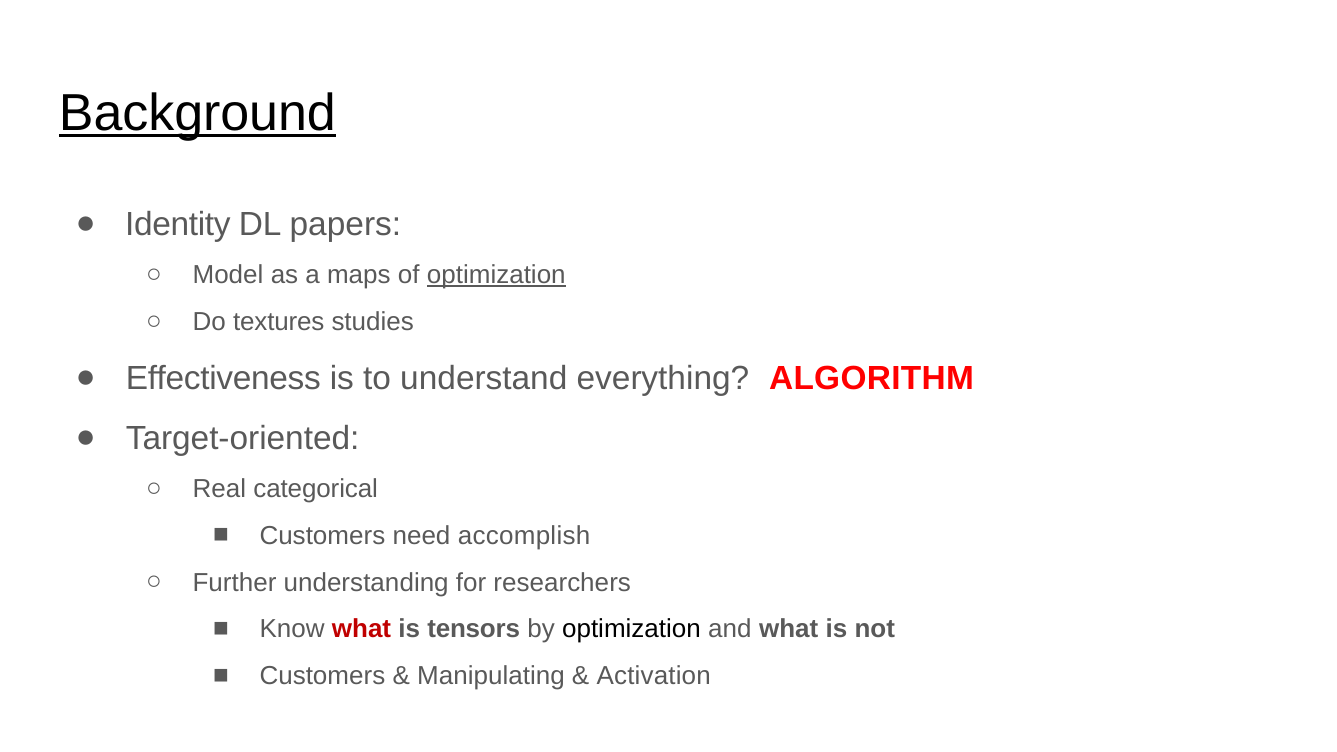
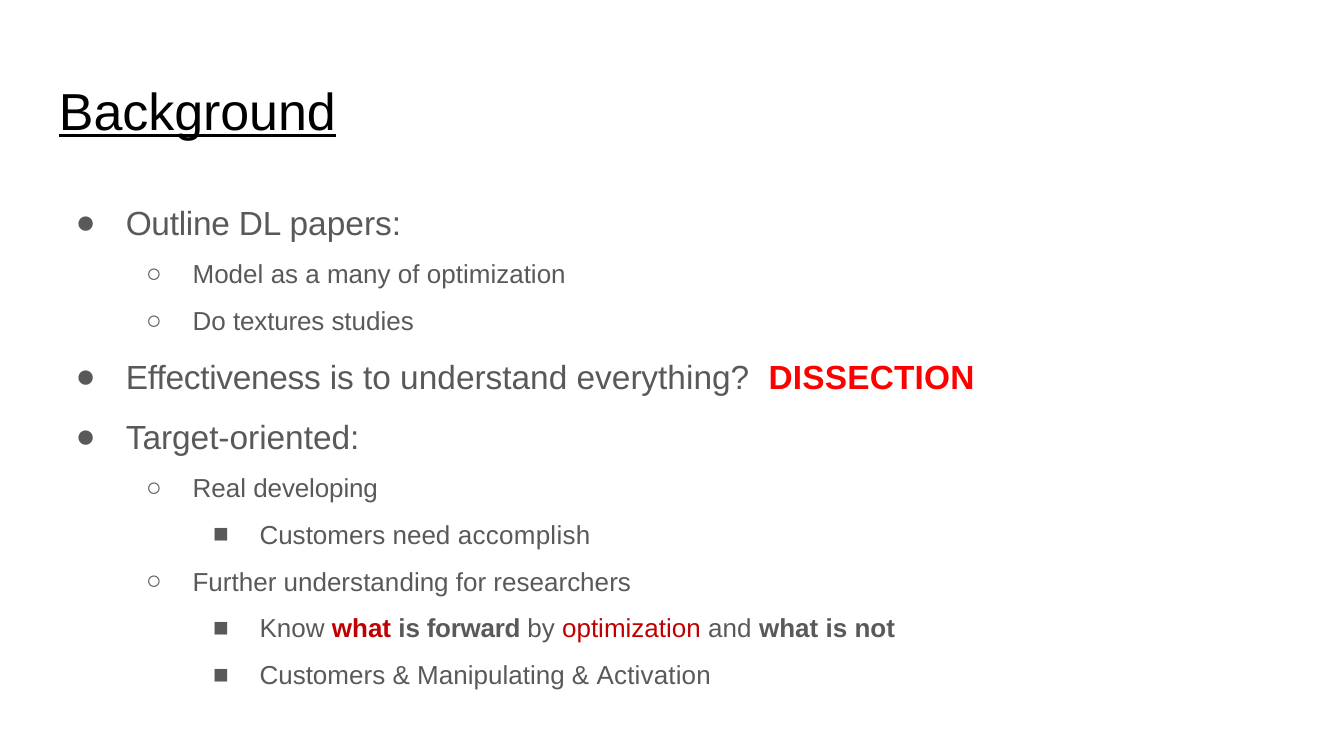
Identity: Identity -> Outline
maps: maps -> many
optimization at (496, 275) underline: present -> none
ALGORITHM: ALGORITHM -> DISSECTION
categorical: categorical -> developing
tensors: tensors -> forward
optimization at (631, 629) colour: black -> red
